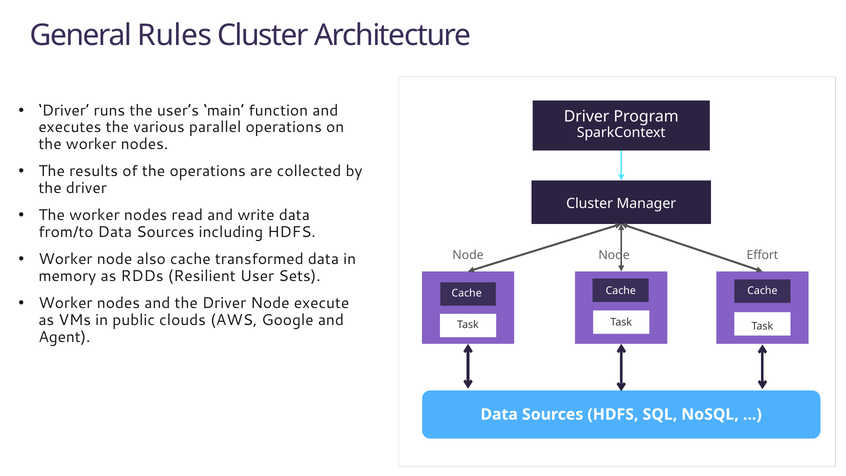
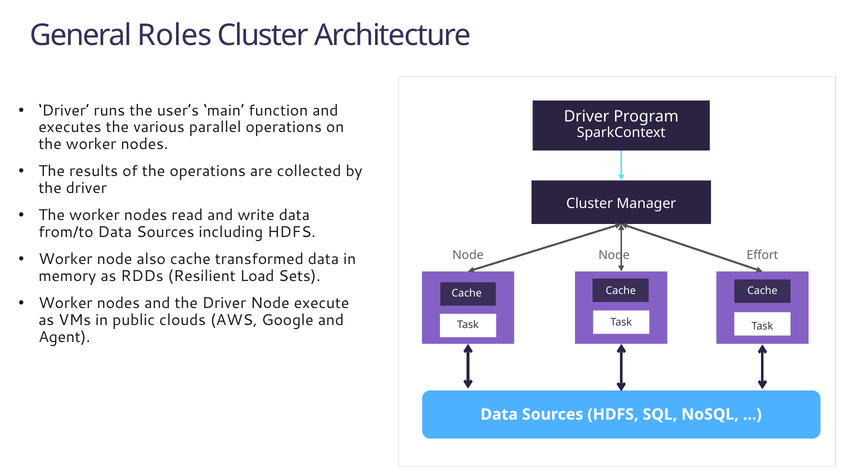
Rules: Rules -> Roles
User: User -> Load
